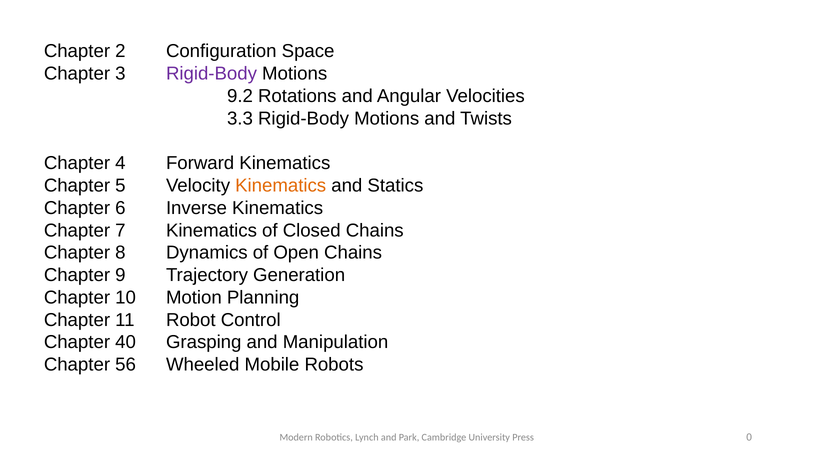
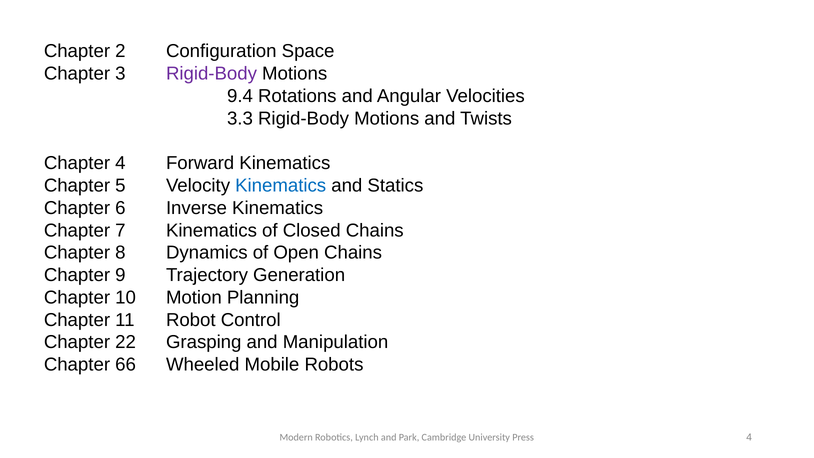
9.2: 9.2 -> 9.4
Kinematics at (281, 186) colour: orange -> blue
40: 40 -> 22
56: 56 -> 66
Press 0: 0 -> 4
